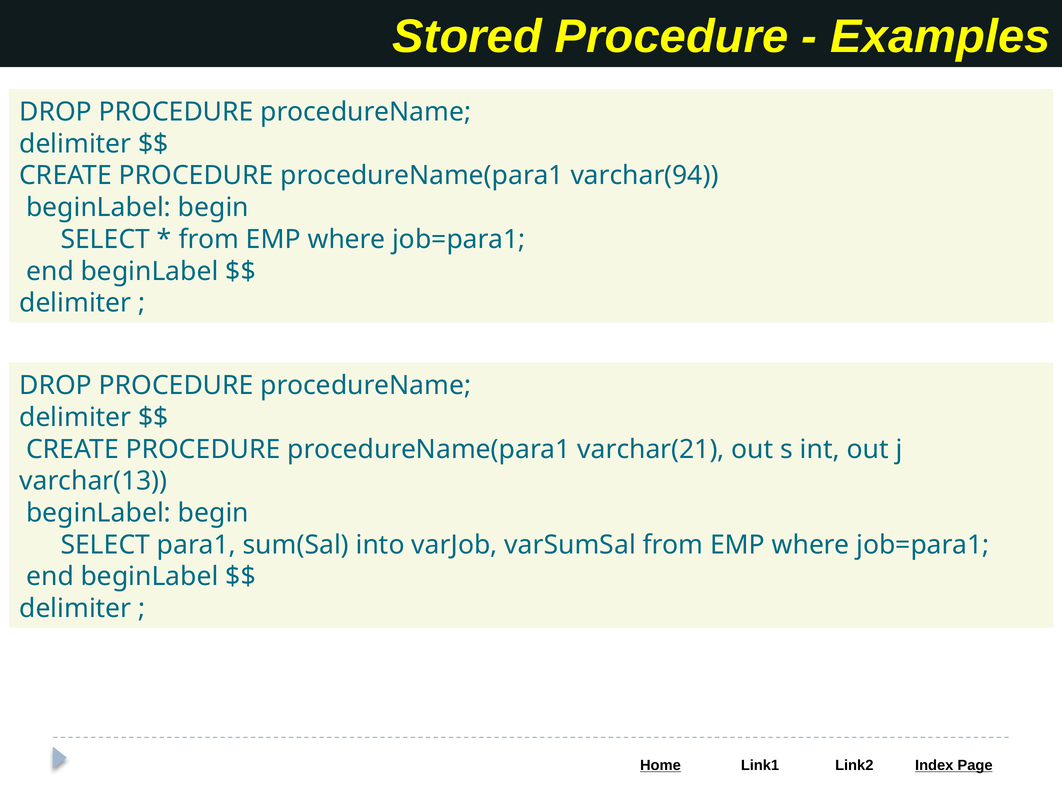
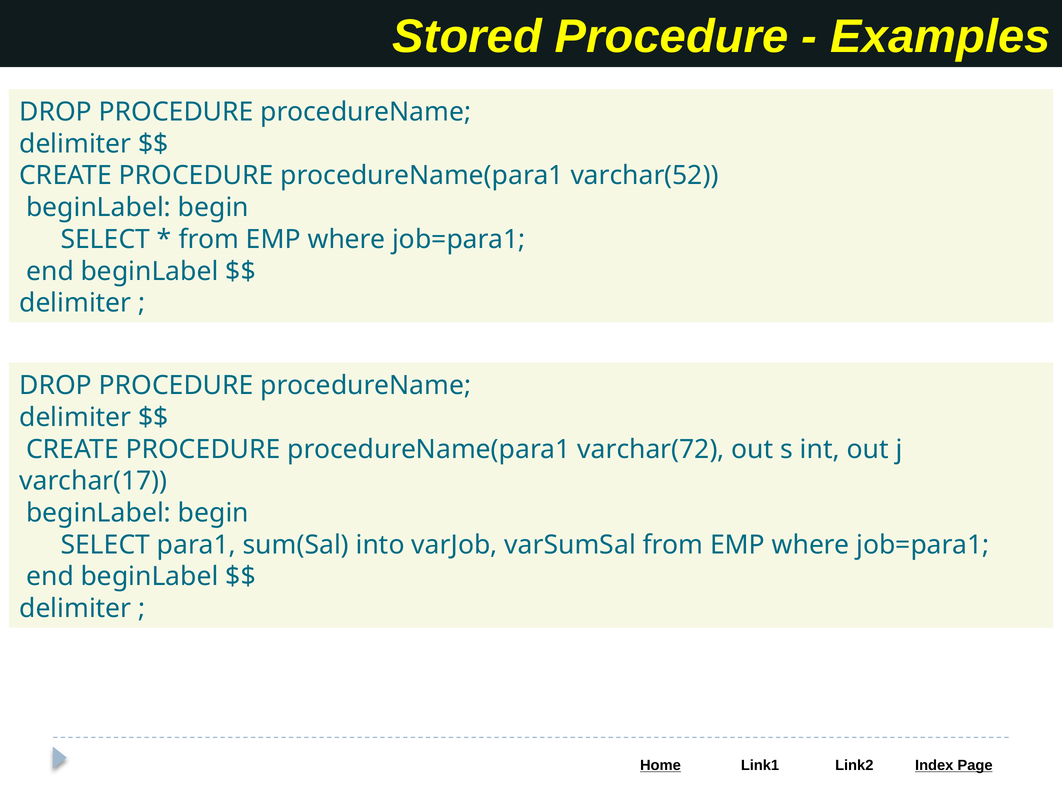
varchar(94: varchar(94 -> varchar(52
varchar(21: varchar(21 -> varchar(72
varchar(13: varchar(13 -> varchar(17
